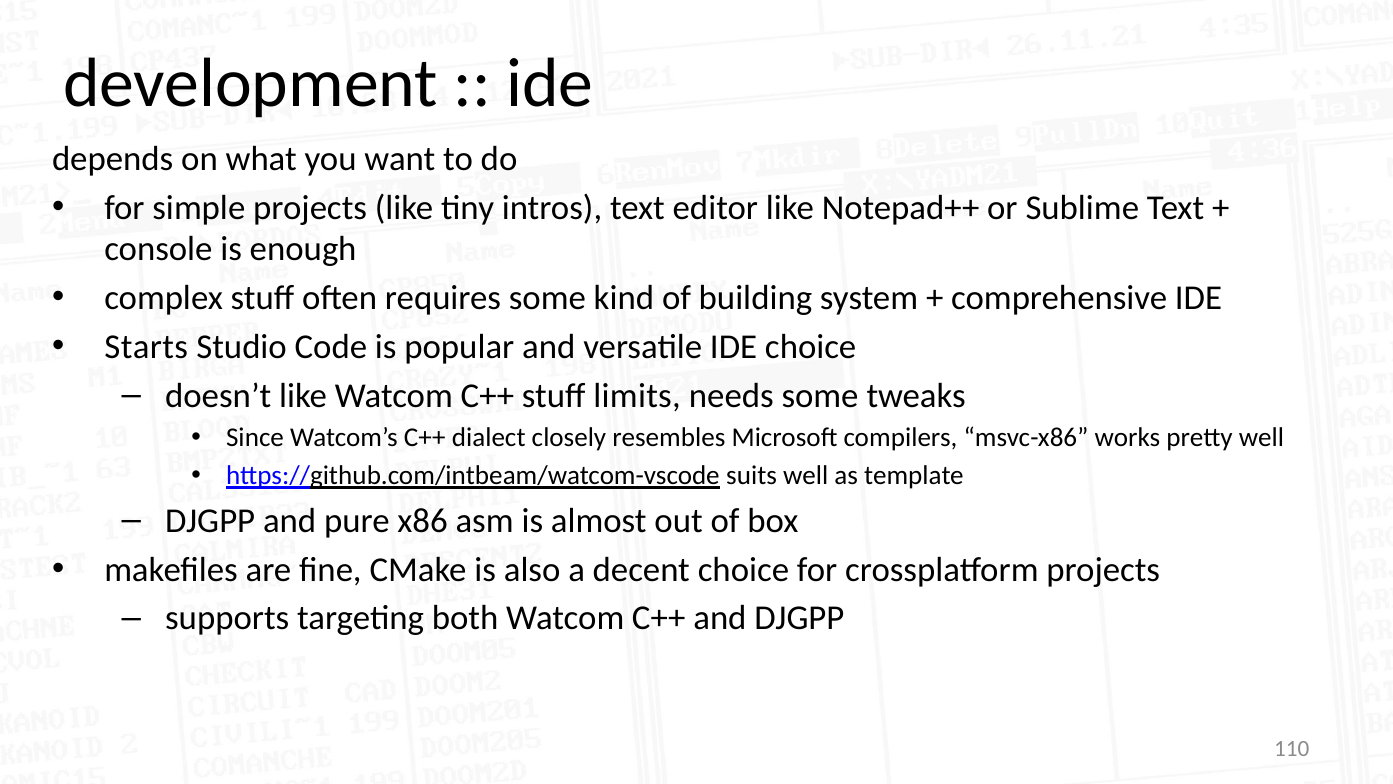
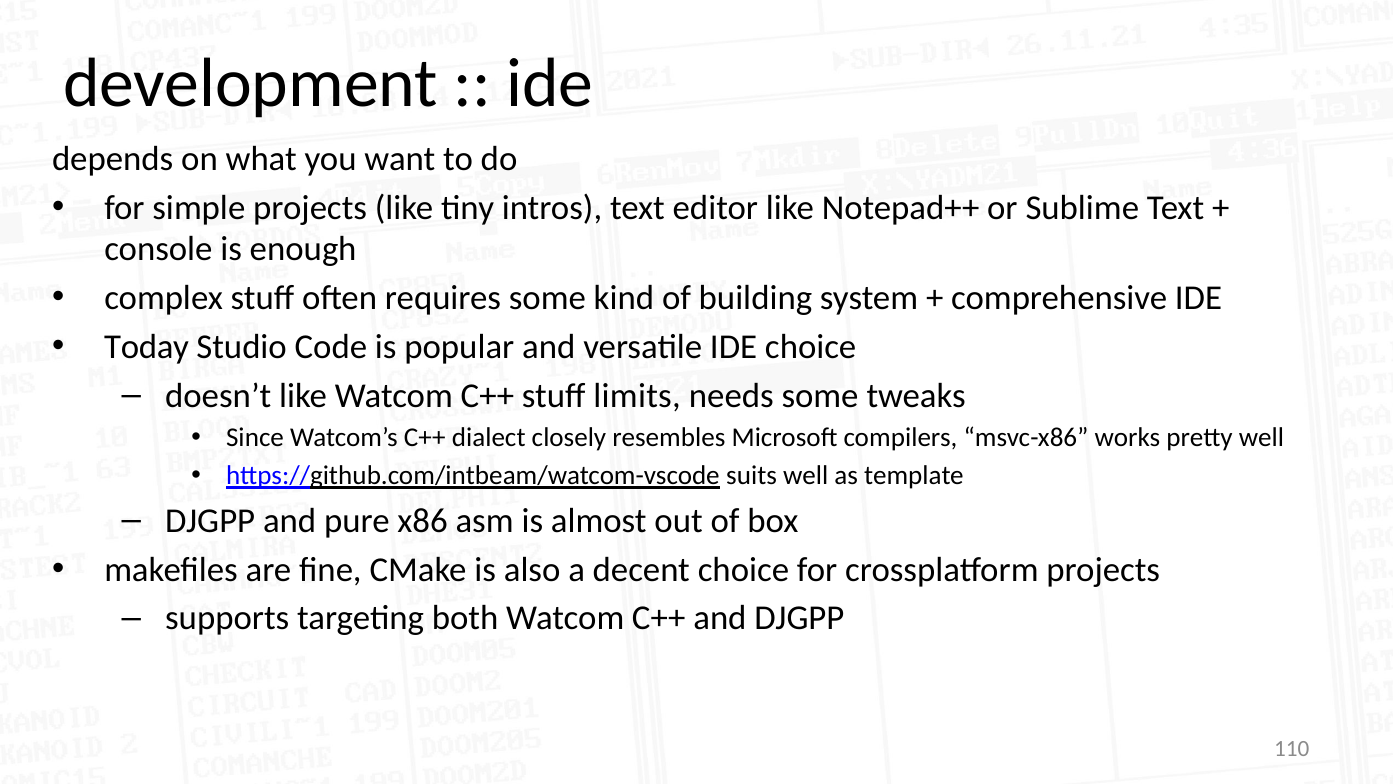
Starts: Starts -> Today
